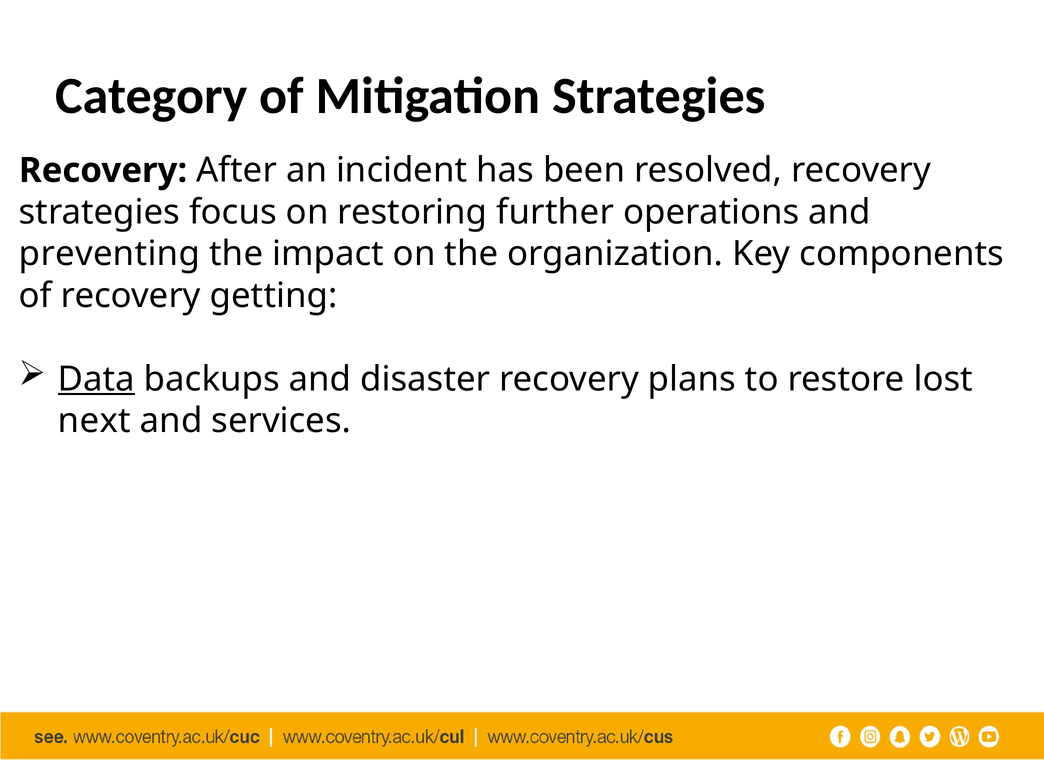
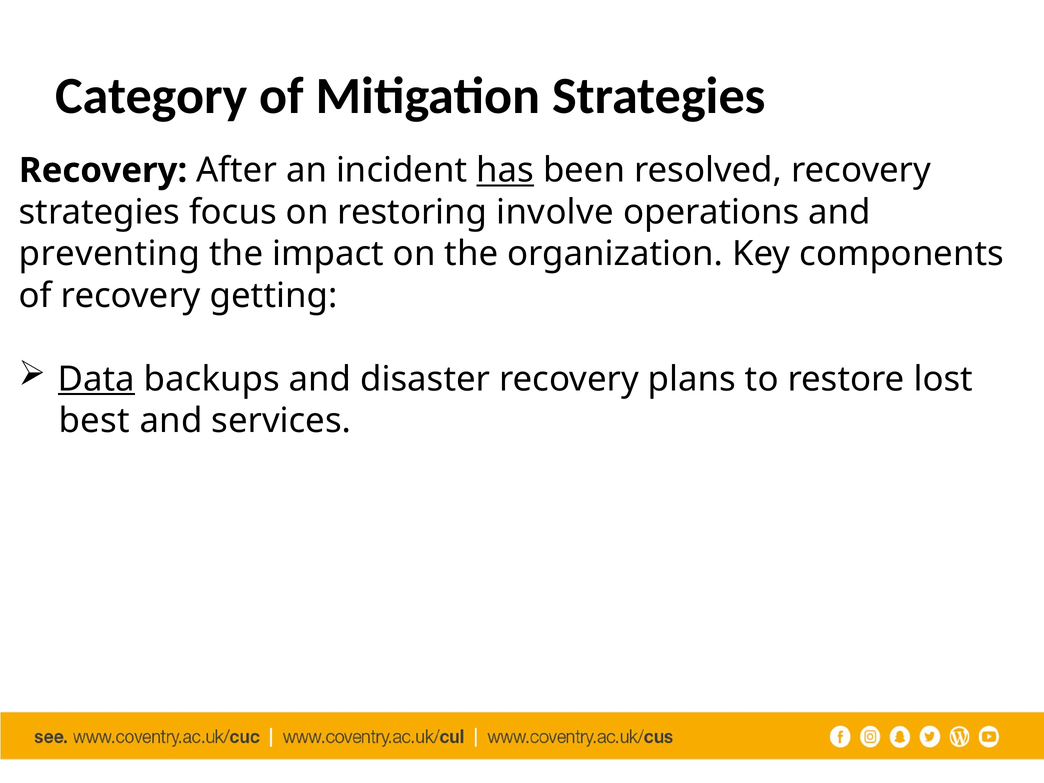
has underline: none -> present
further: further -> involve
next: next -> best
